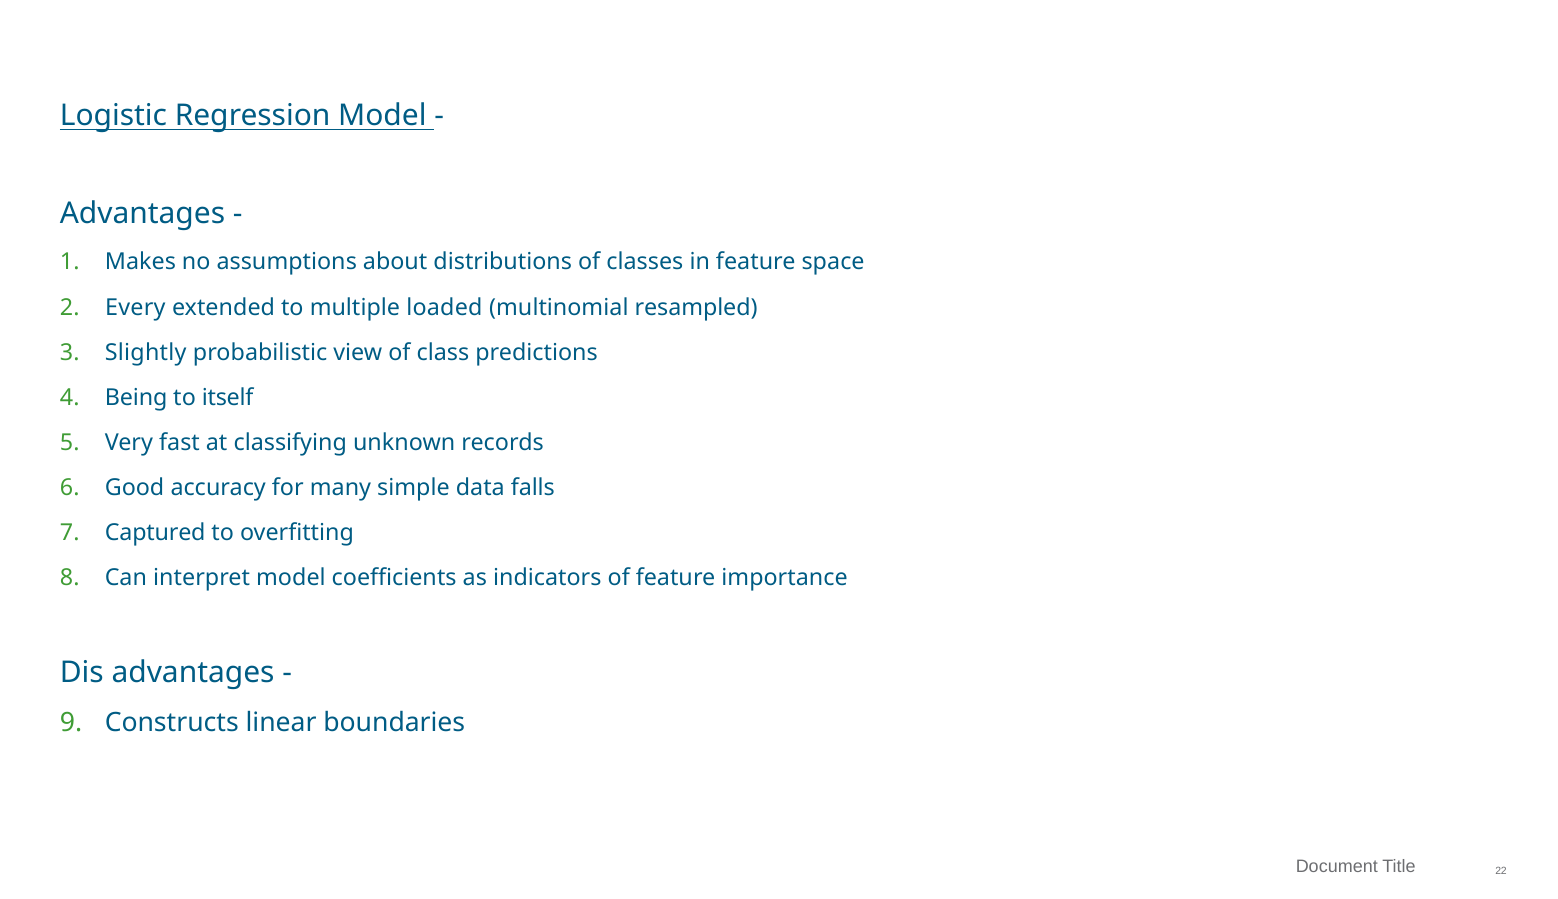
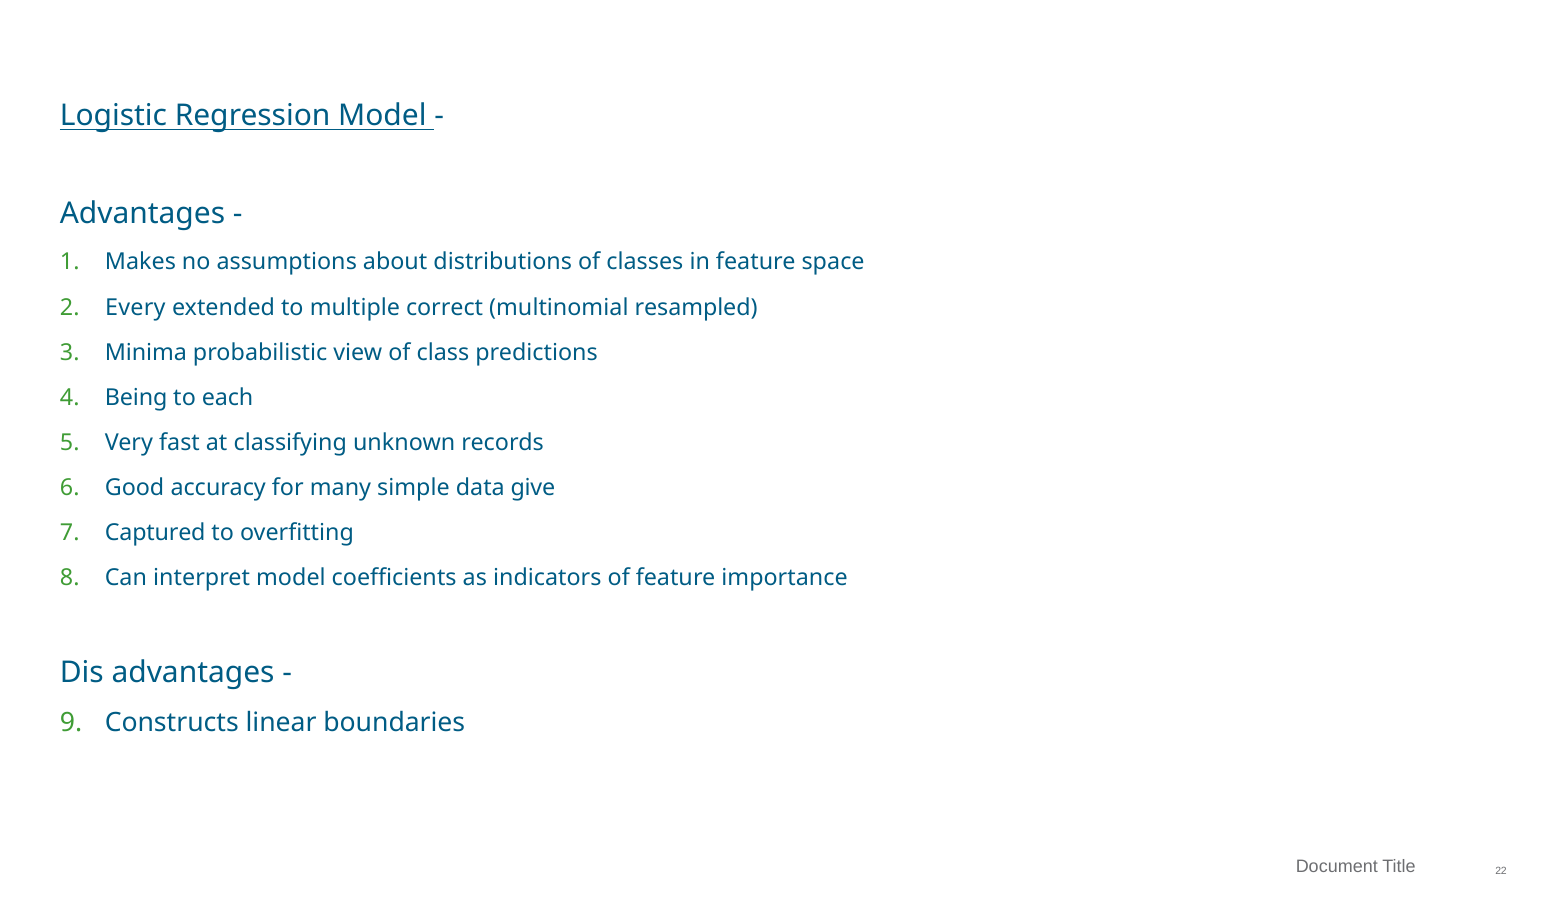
loaded: loaded -> correct
Slightly: Slightly -> Minima
itself: itself -> each
falls: falls -> give
